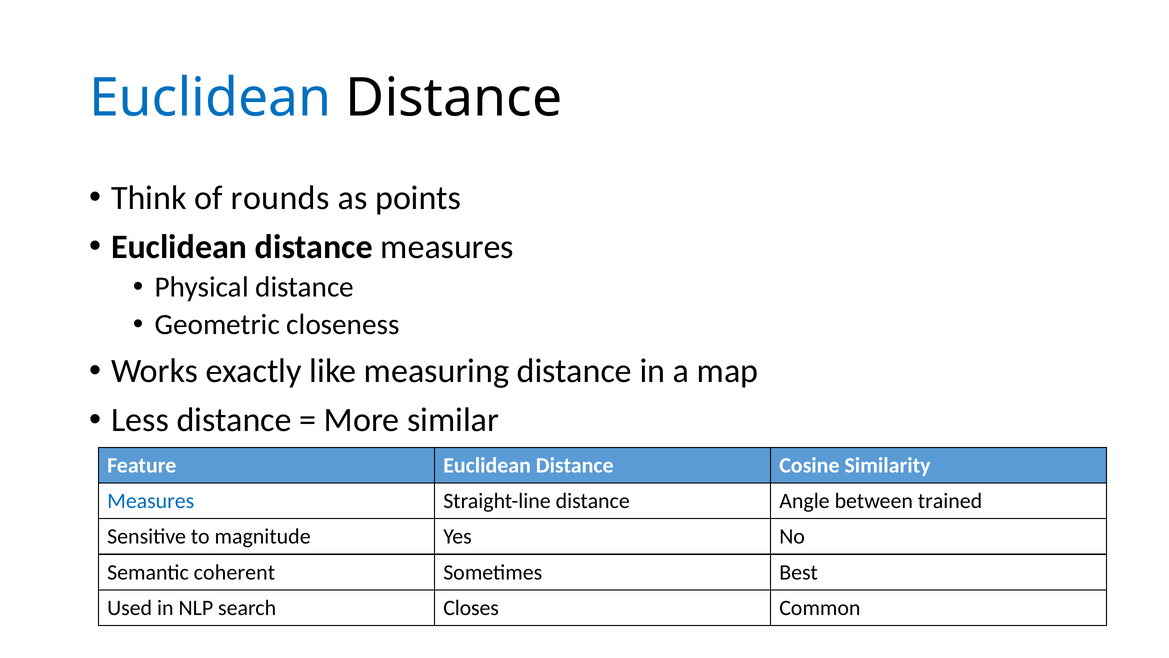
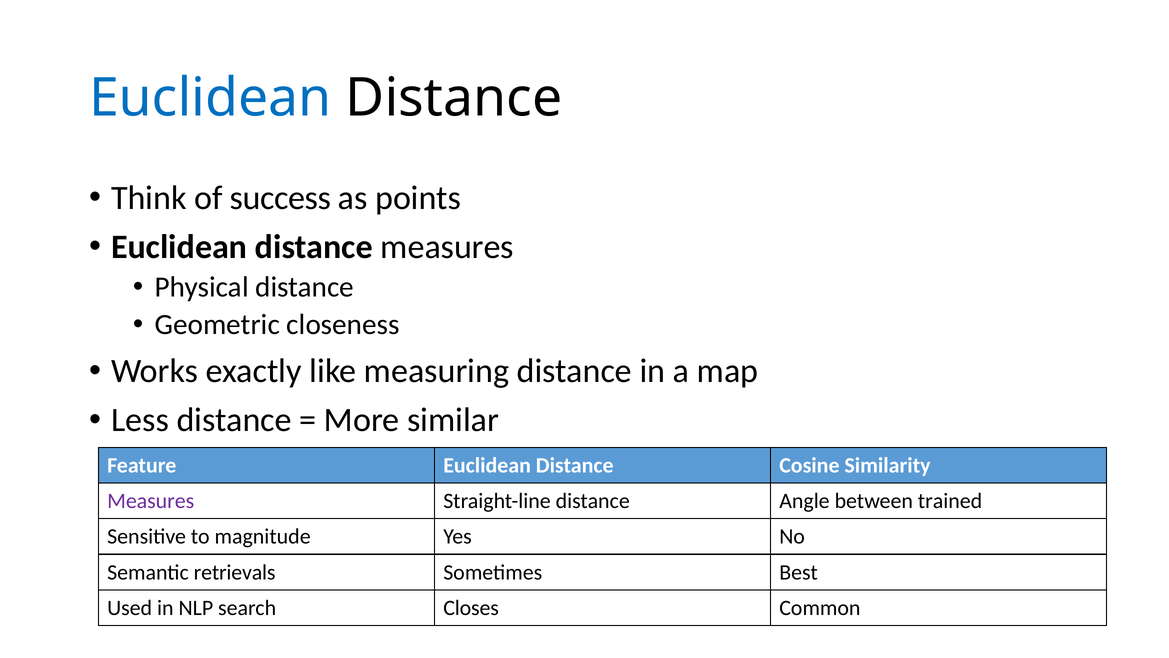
rounds: rounds -> success
Measures at (151, 501) colour: blue -> purple
coherent: coherent -> retrievals
